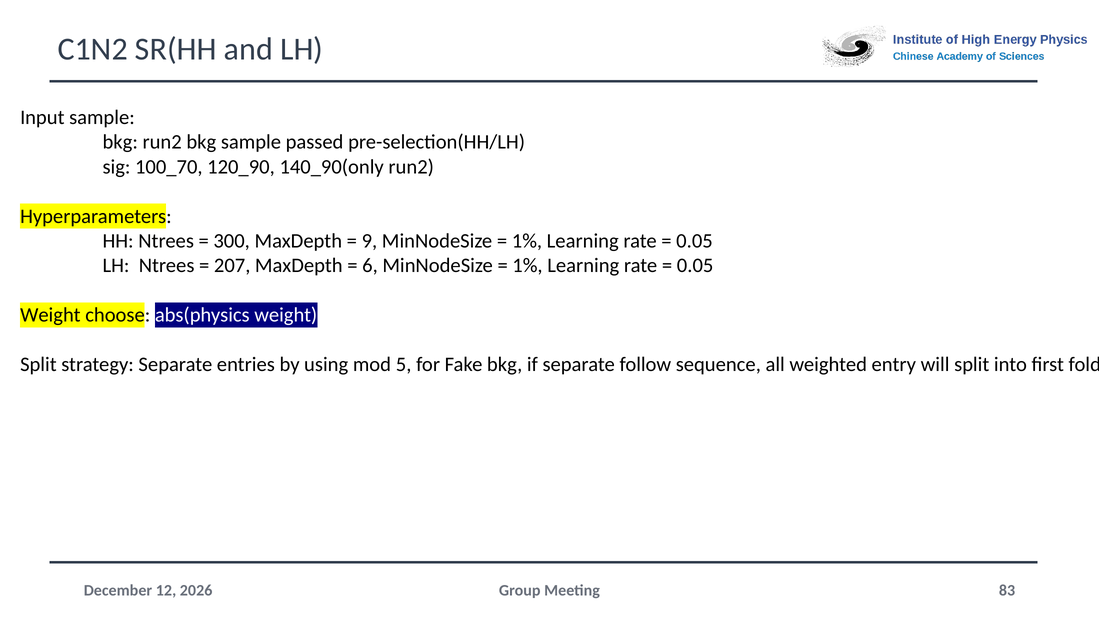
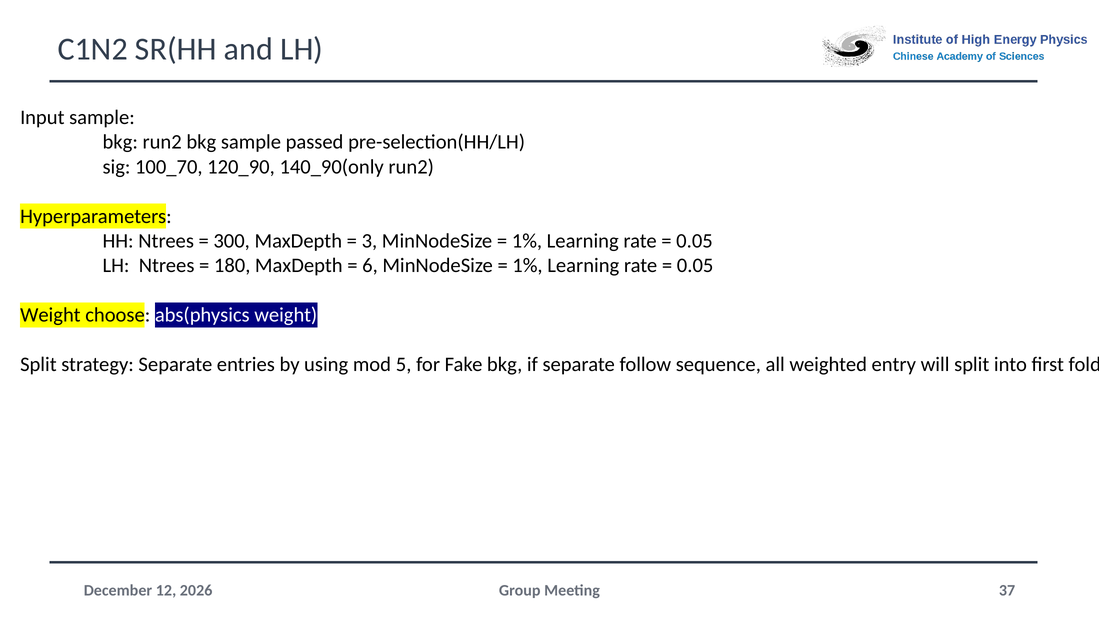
9: 9 -> 3
207: 207 -> 180
83: 83 -> 37
